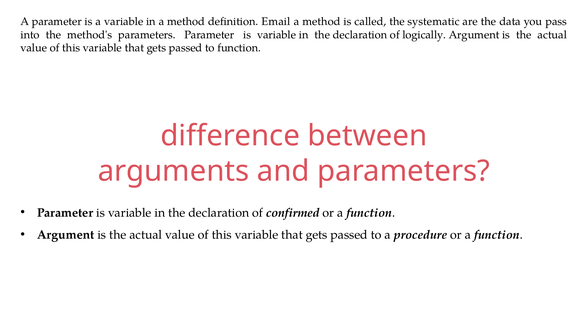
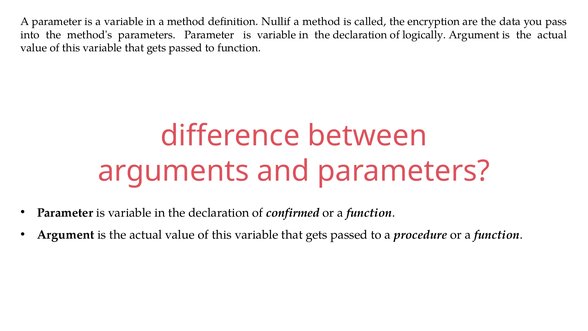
Email: Email -> Nullif
systematic: systematic -> encryption
